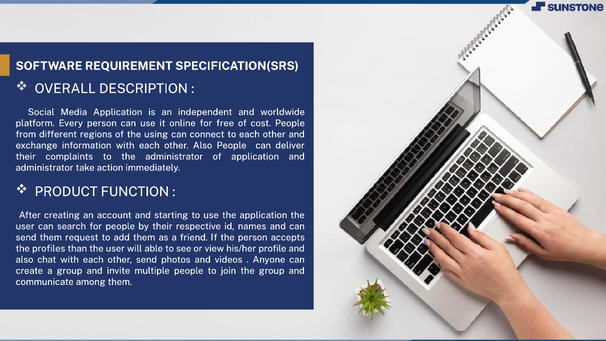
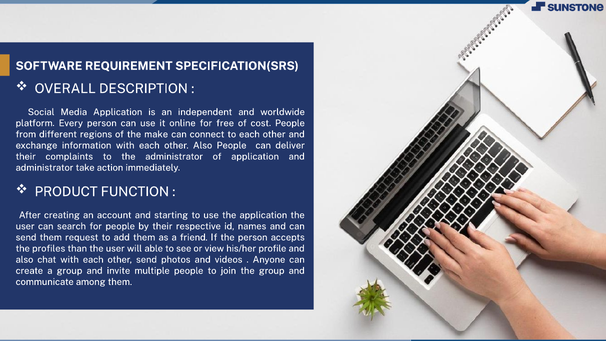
using: using -> make
